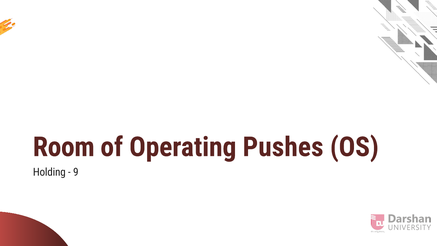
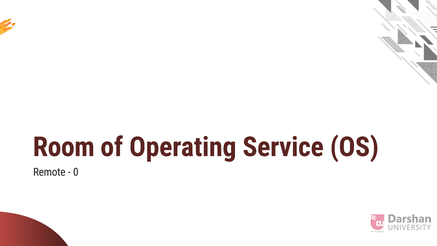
Pushes: Pushes -> Service
Holding: Holding -> Remote
9: 9 -> 0
